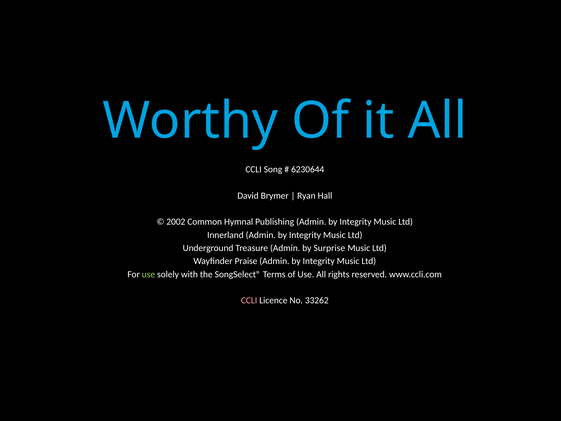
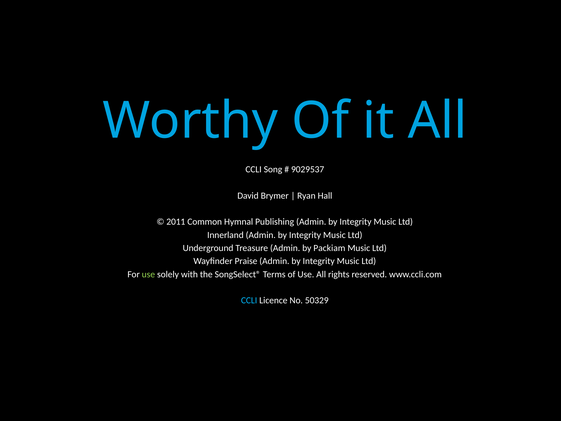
6230644: 6230644 -> 9029537
2002: 2002 -> 2011
Surprise: Surprise -> Packiam
CCLI at (249, 300) colour: pink -> light blue
33262: 33262 -> 50329
